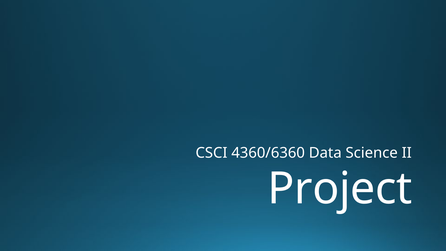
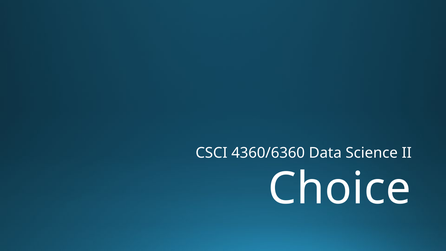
Project: Project -> Choice
